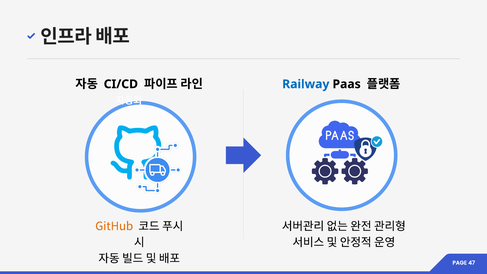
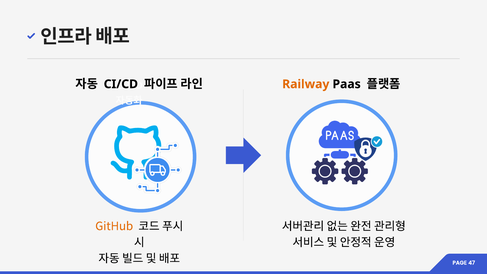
Railway colour: blue -> orange
